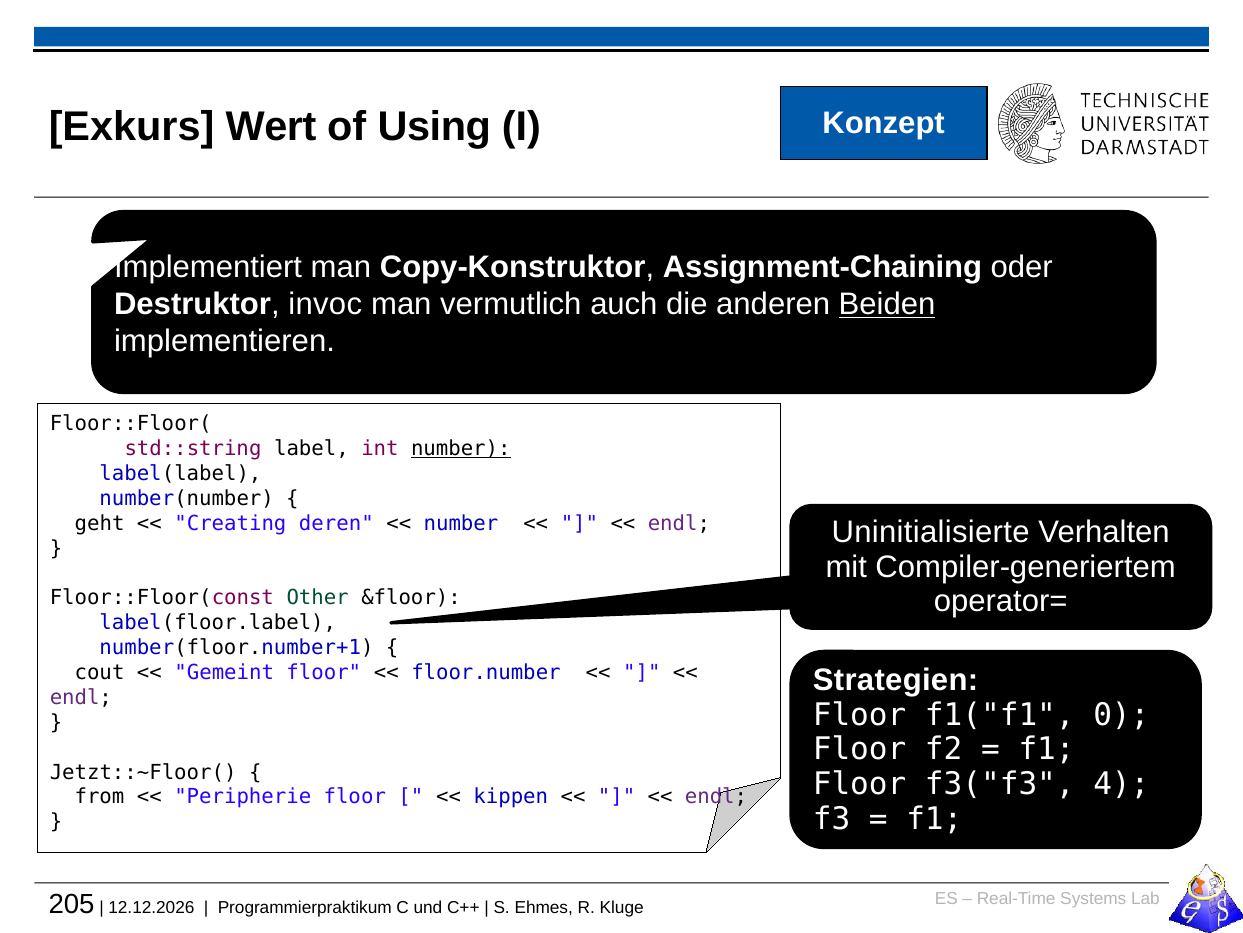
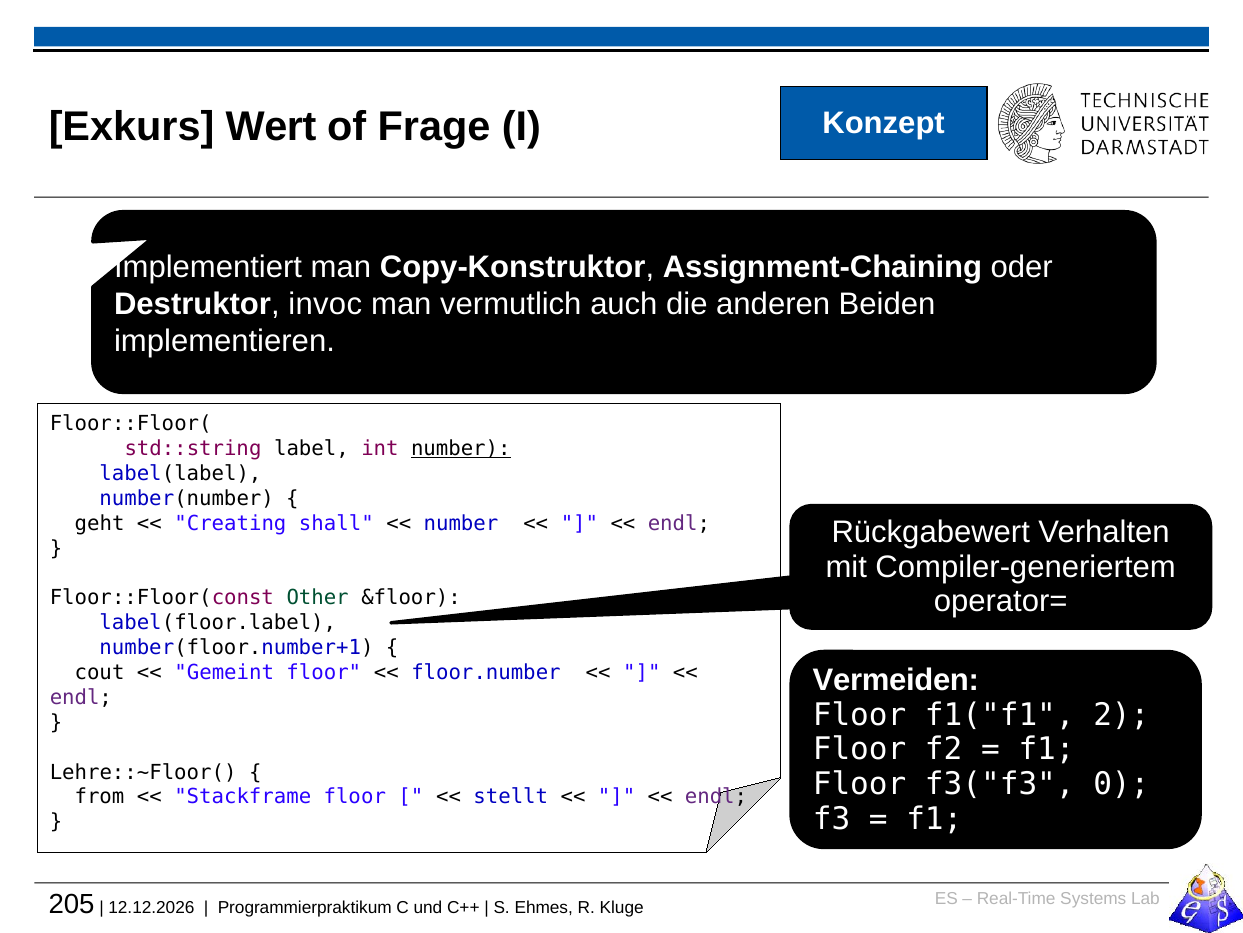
Using: Using -> Frage
Beiden underline: present -> none
deren: deren -> shall
Uninitialisierte: Uninitialisierte -> Rückgabewert
Strategien: Strategien -> Vermeiden
0: 0 -> 2
Jetzt::~Floor(: Jetzt::~Floor( -> Lehre::~Floor(
4: 4 -> 0
Peripherie: Peripherie -> Stackframe
kippen: kippen -> stellt
